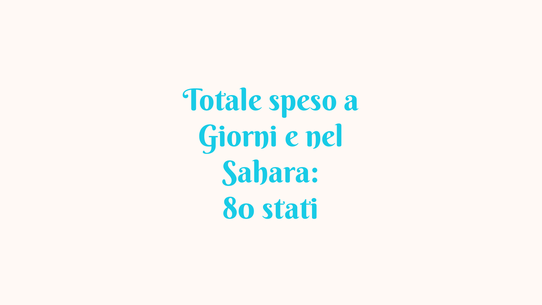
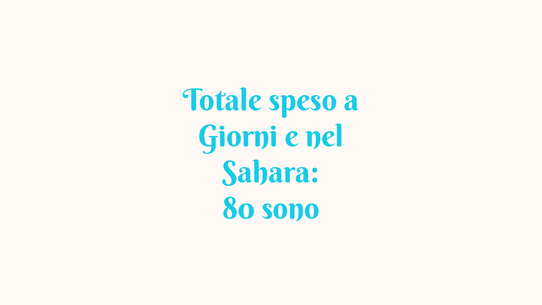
stati: stati -> sono
